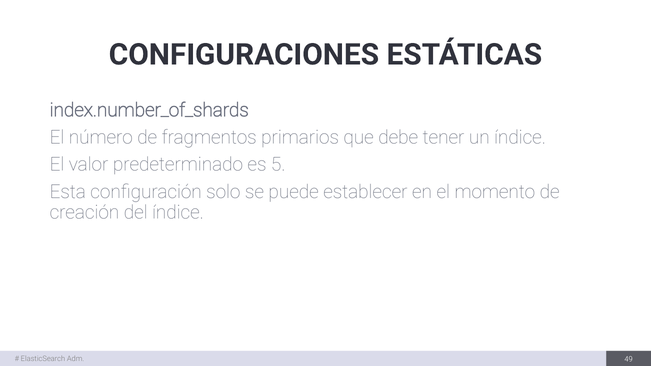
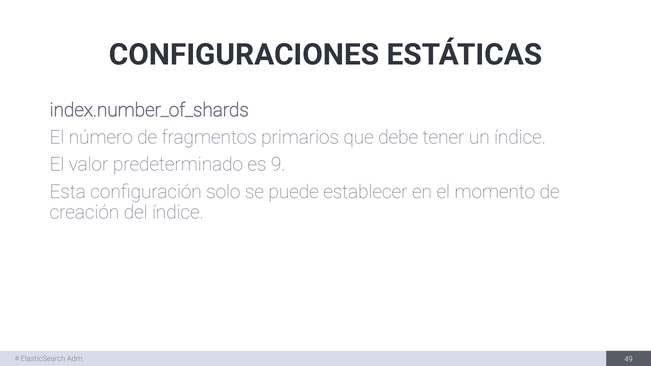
5: 5 -> 9
